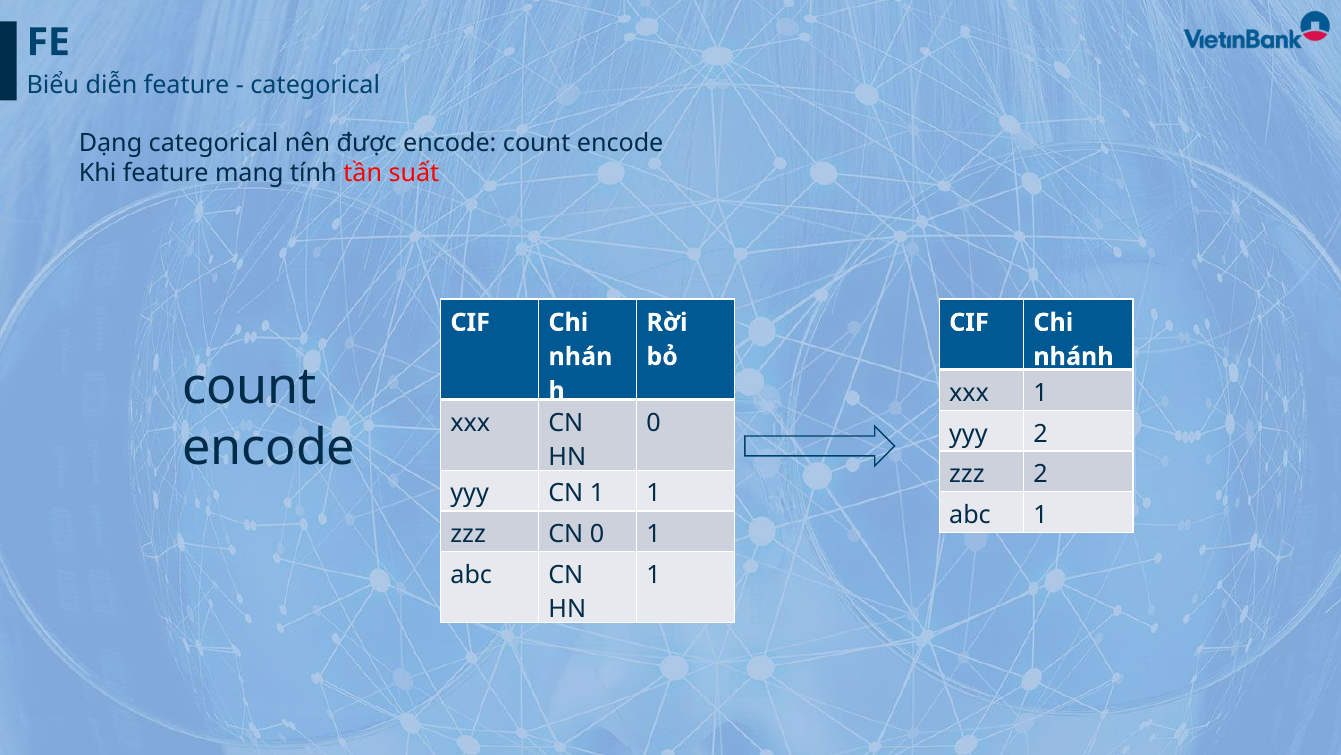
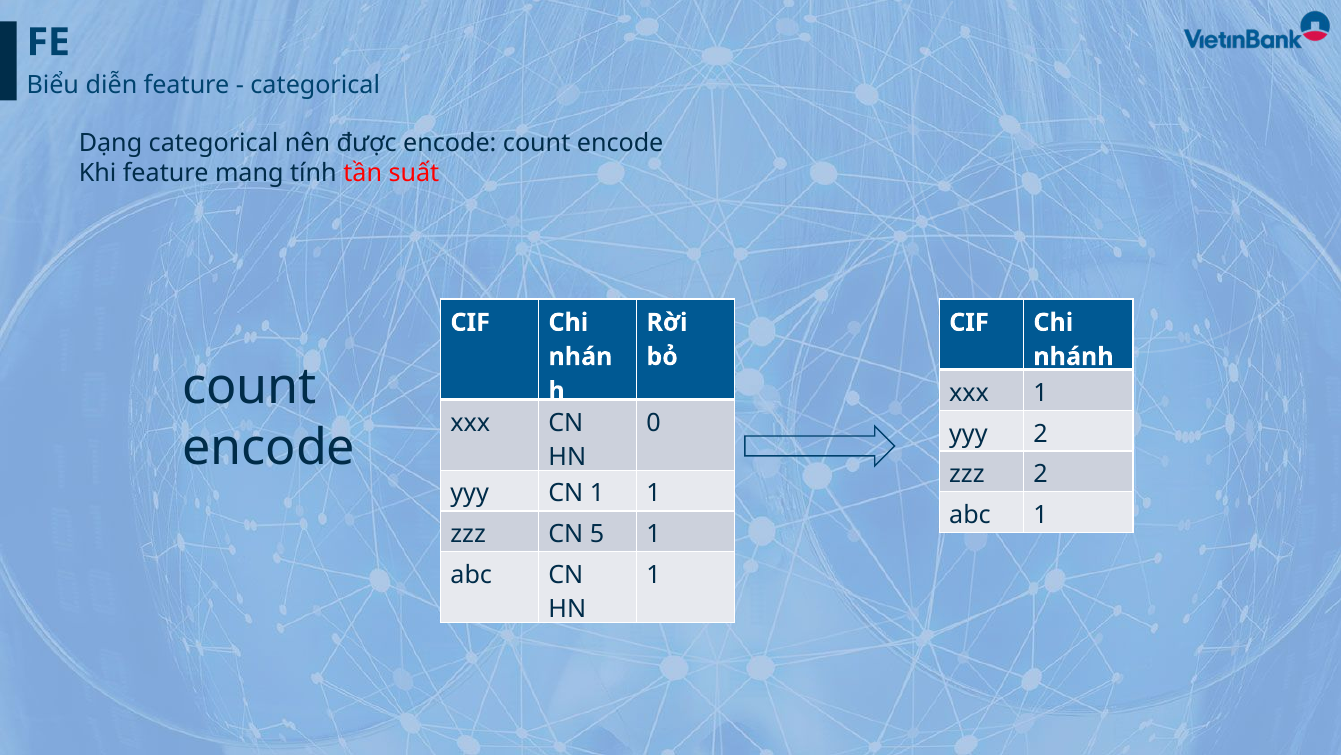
CN 0: 0 -> 5
